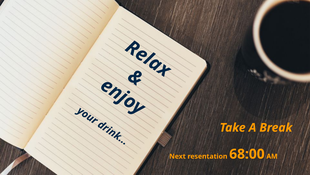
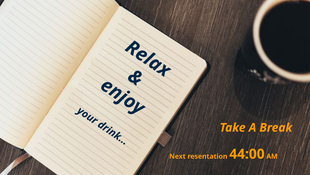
68:00: 68:00 -> 44:00
